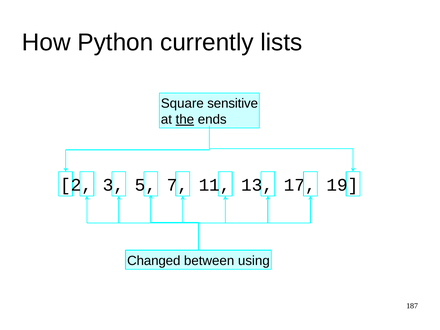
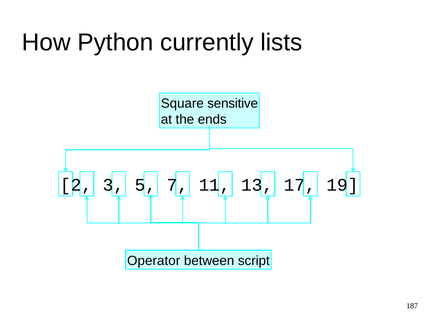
the underline: present -> none
Changed: Changed -> Operator
using: using -> script
